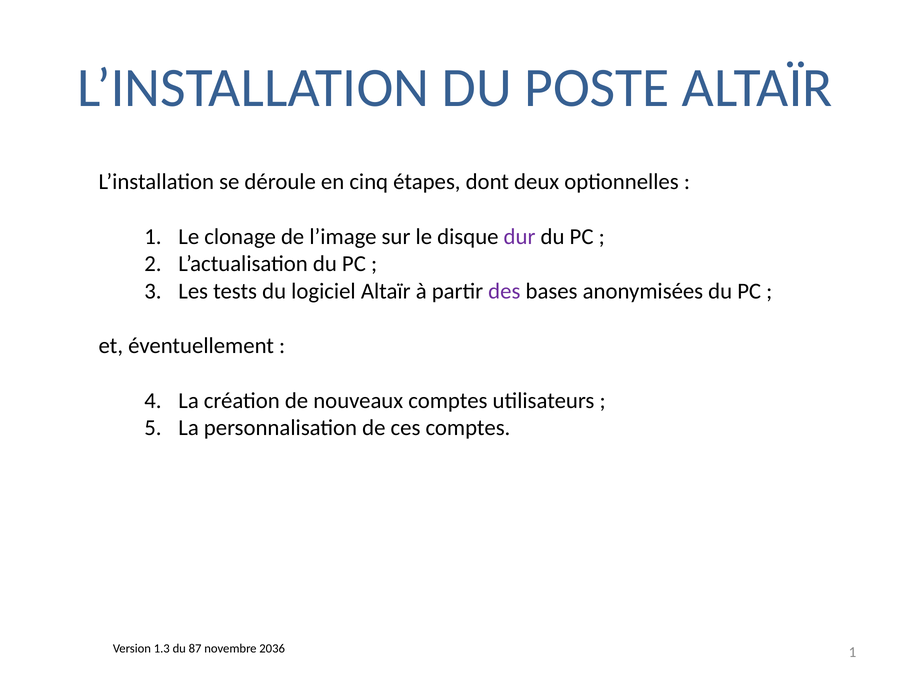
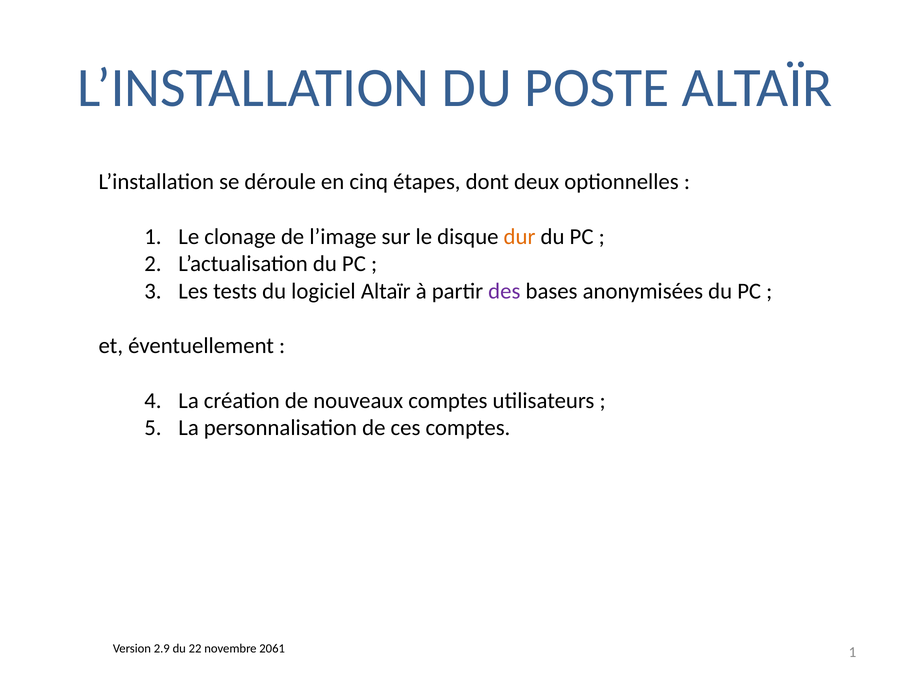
dur colour: purple -> orange
1.3: 1.3 -> 2.9
87: 87 -> 22
2036: 2036 -> 2061
